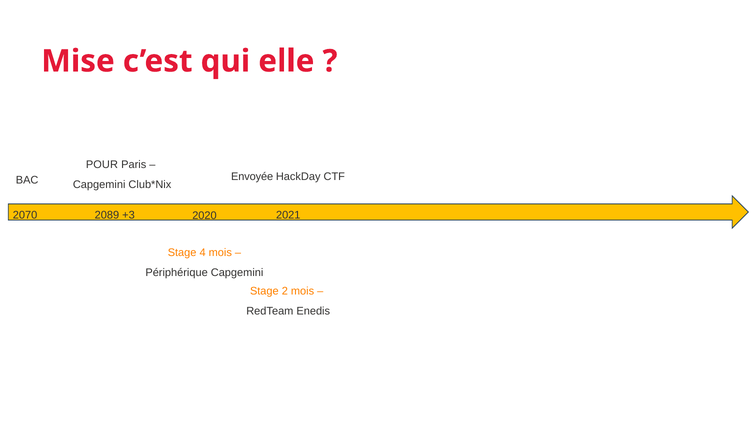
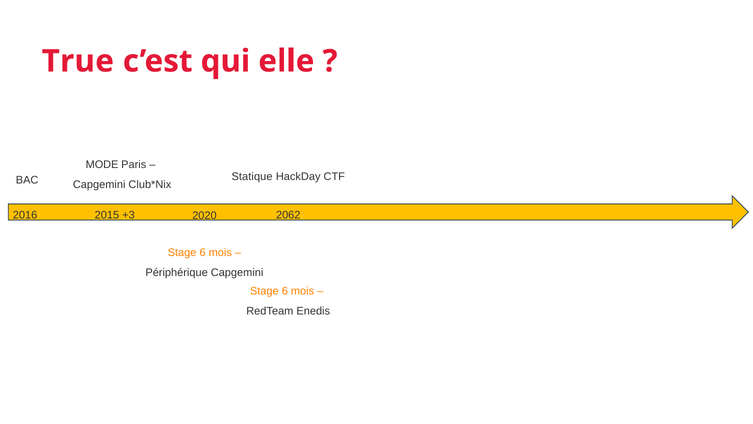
Mise: Mise -> True
POUR: POUR -> MODE
Envoyée: Envoyée -> Statique
2089: 2089 -> 2015
2021: 2021 -> 2062
2070: 2070 -> 2016
4 at (203, 252): 4 -> 6
2 at (285, 291): 2 -> 6
